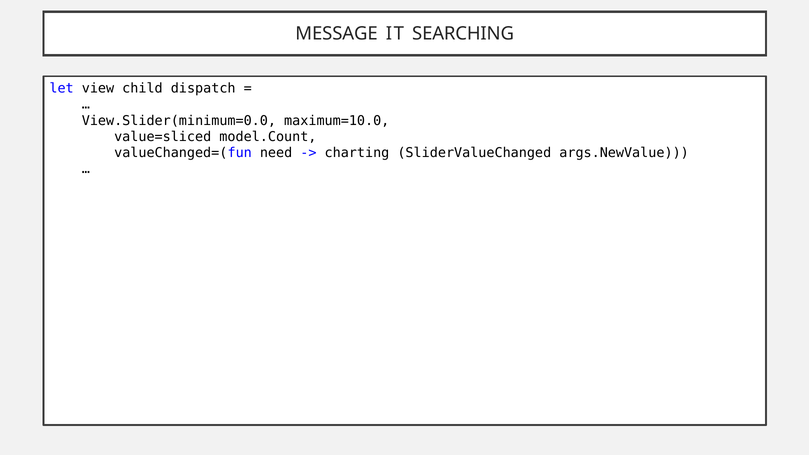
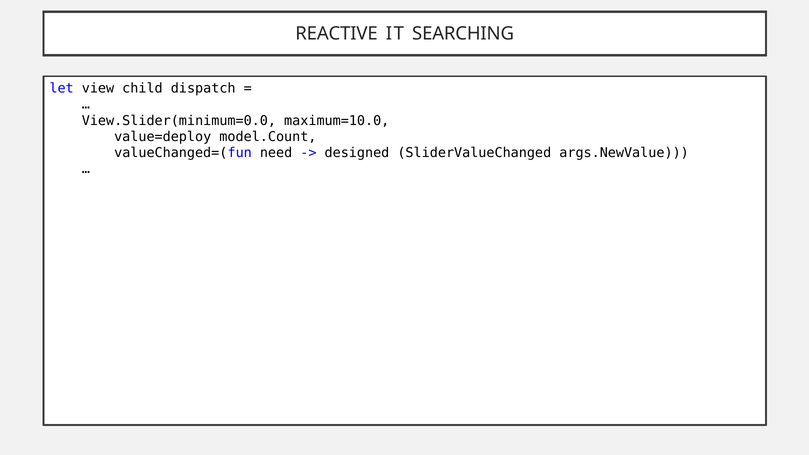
MESSAGE: MESSAGE -> REACTIVE
value=sliced: value=sliced -> value=deploy
charting: charting -> designed
